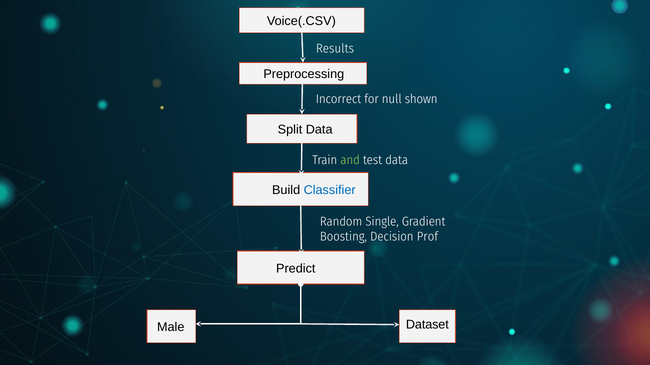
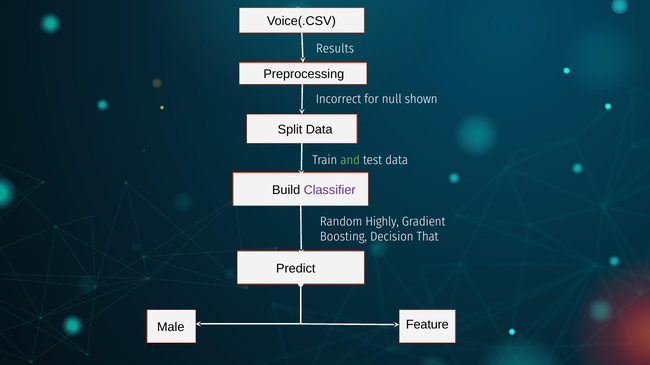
Classifier colour: blue -> purple
Single: Single -> Highly
Prof: Prof -> That
Dataset: Dataset -> Feature
